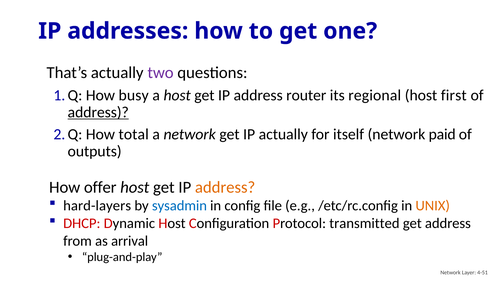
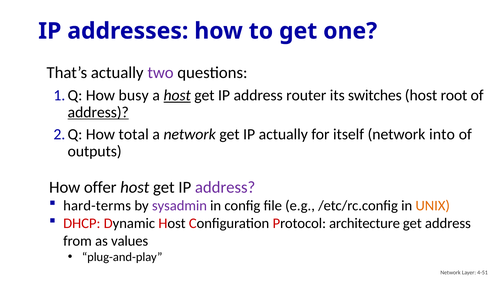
host at (177, 95) underline: none -> present
regional: regional -> switches
first: first -> root
paid: paid -> into
address at (225, 187) colour: orange -> purple
hard-layers: hard-layers -> hard-terms
sysadmin colour: blue -> purple
transmitted: transmitted -> architecture
arrival: arrival -> values
